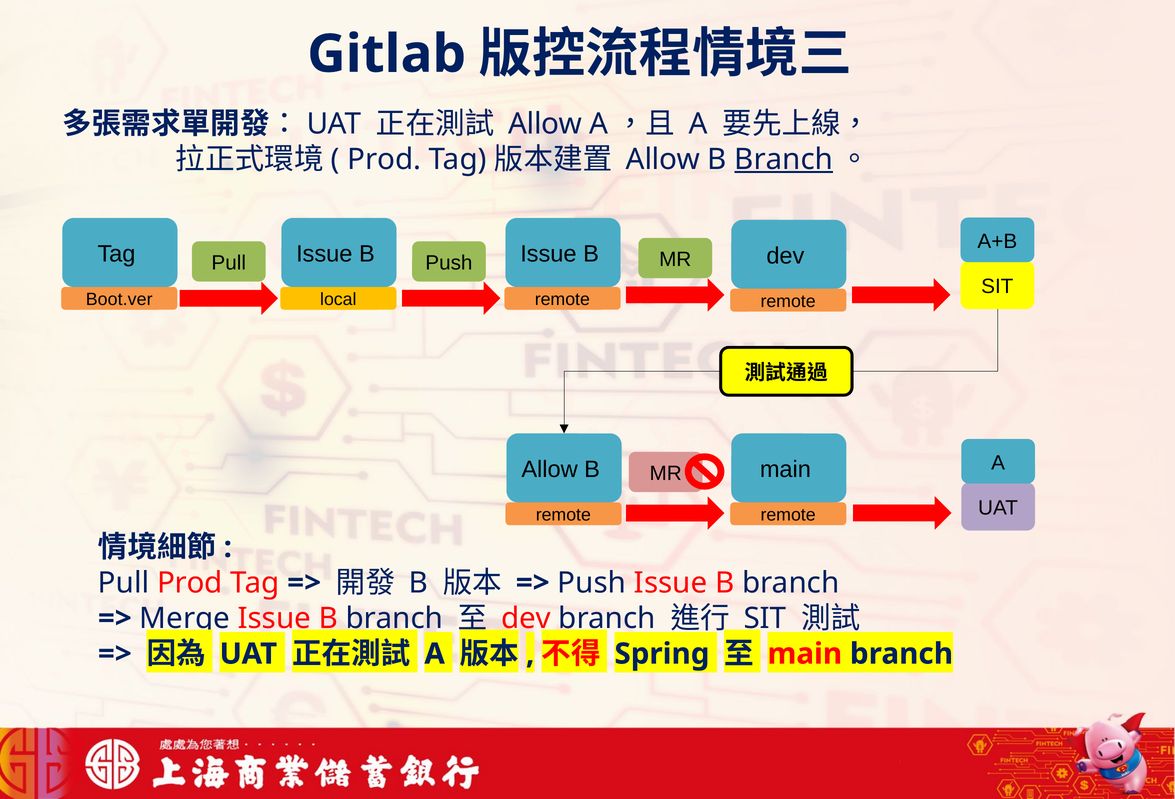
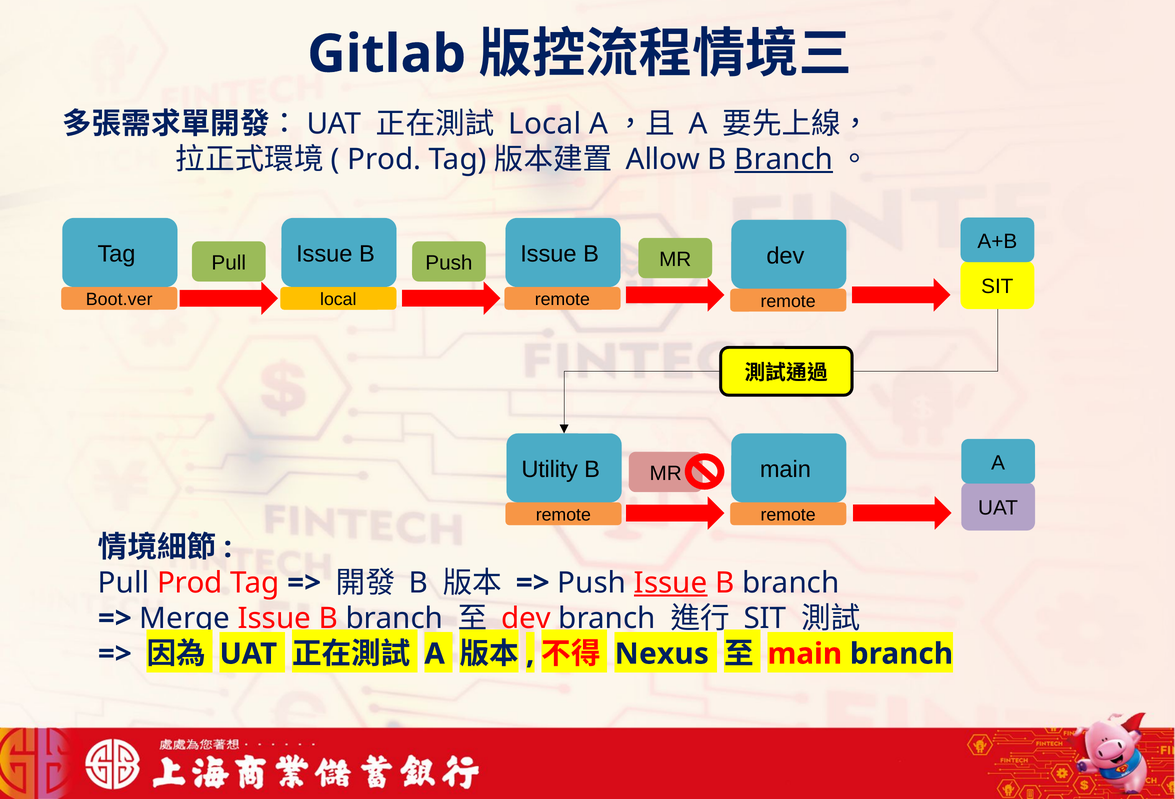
Allow at (545, 124): Allow -> Local
Allow at (550, 470): Allow -> Utility
Issue at (671, 583) underline: none -> present
Spring: Spring -> Nexus
